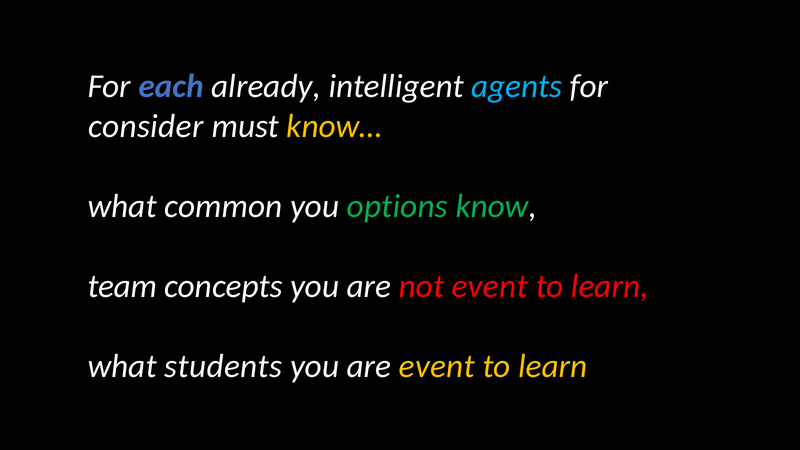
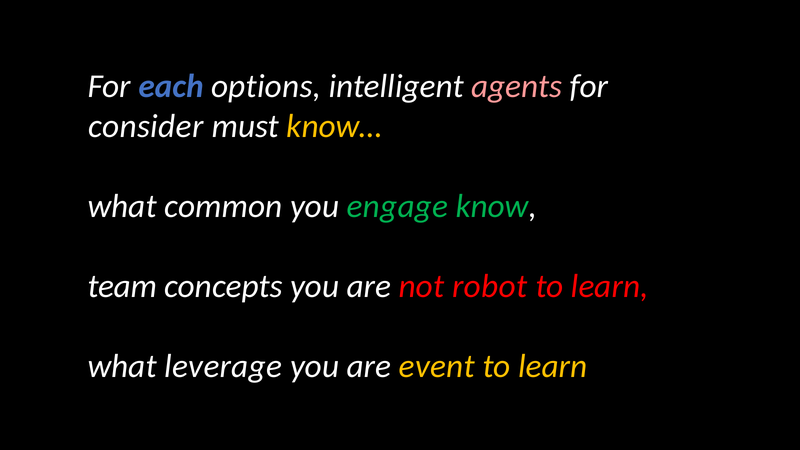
already: already -> options
agents colour: light blue -> pink
options: options -> engage
not event: event -> robot
students: students -> leverage
